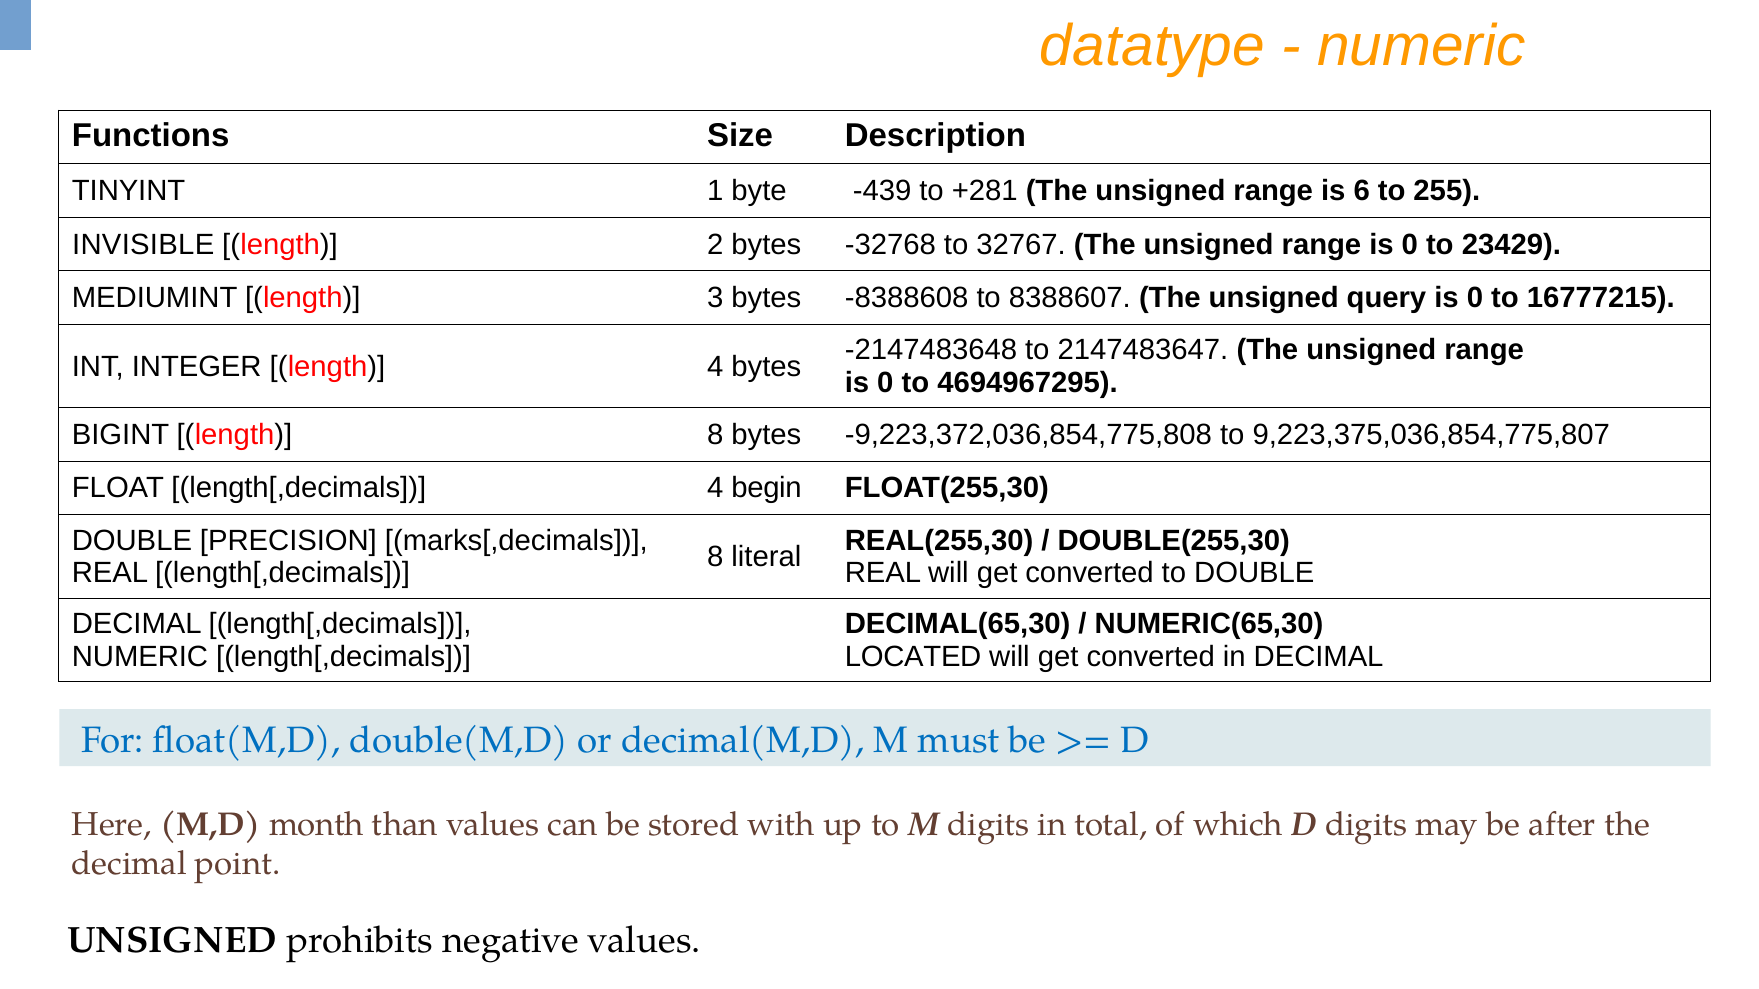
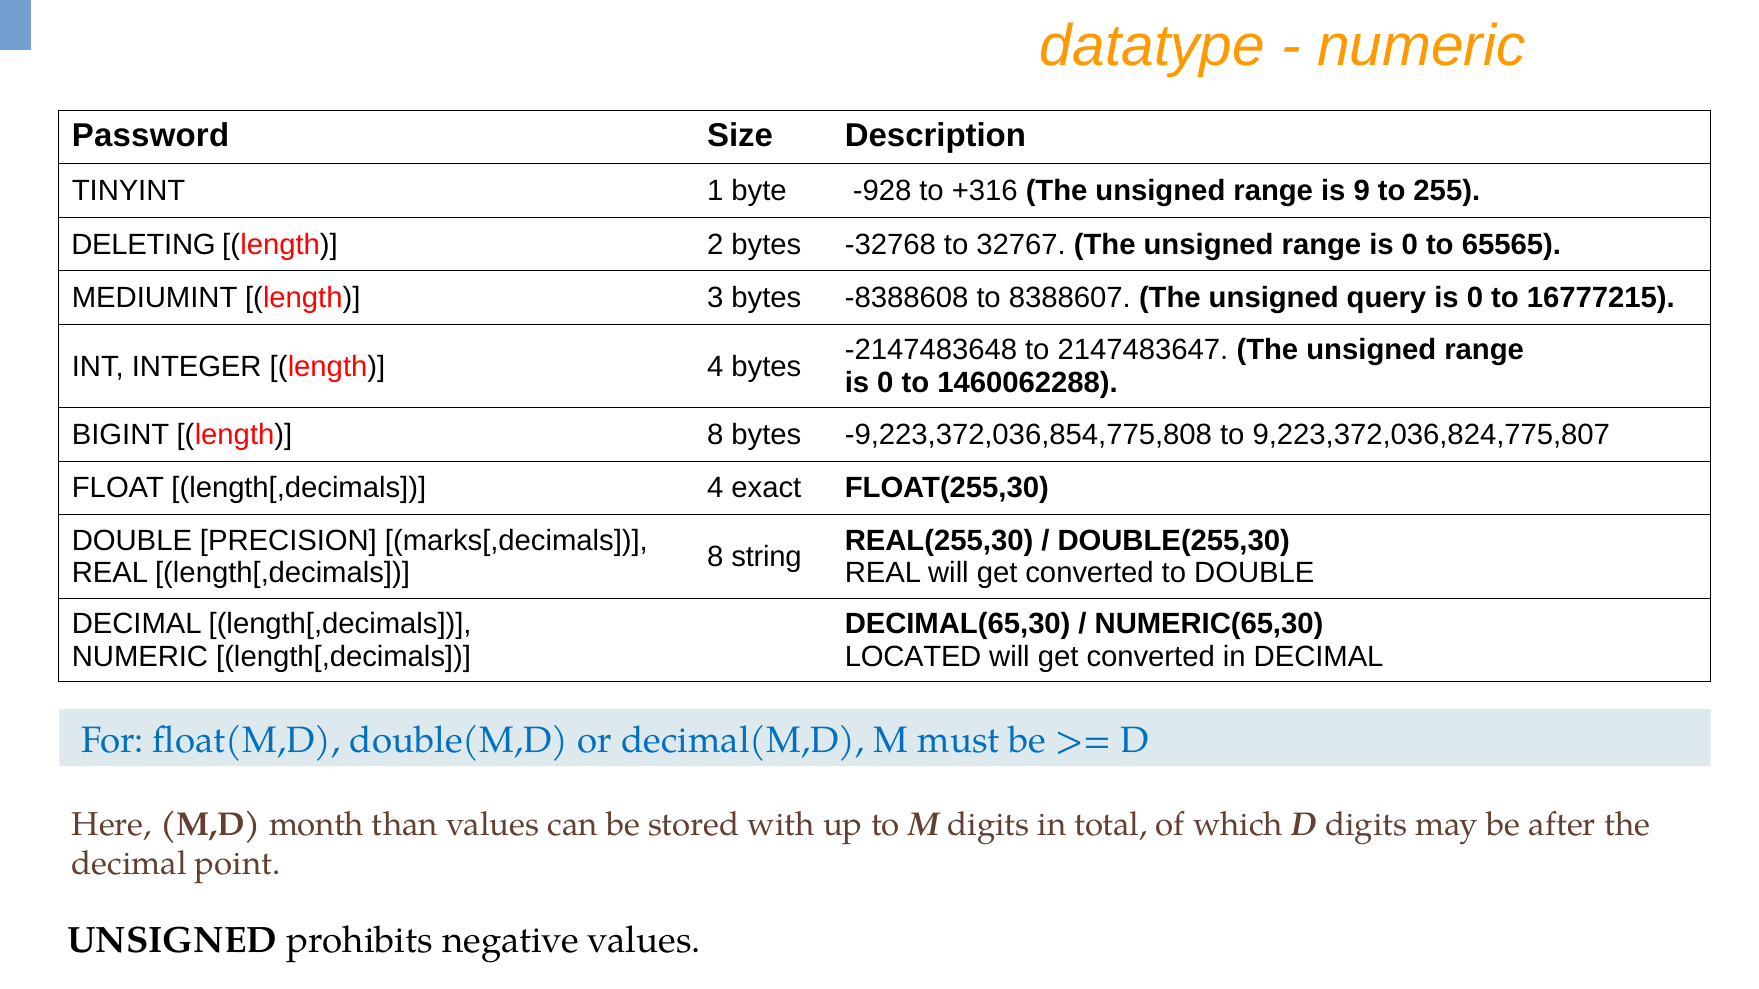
Functions: Functions -> Password
-439: -439 -> -928
+281: +281 -> +316
6: 6 -> 9
INVISIBLE: INVISIBLE -> DELETING
23429: 23429 -> 65565
4694967295: 4694967295 -> 1460062288
9,223,375,036,854,775,807: 9,223,375,036,854,775,807 -> 9,223,372,036,824,775,807
begin: begin -> exact
literal: literal -> string
